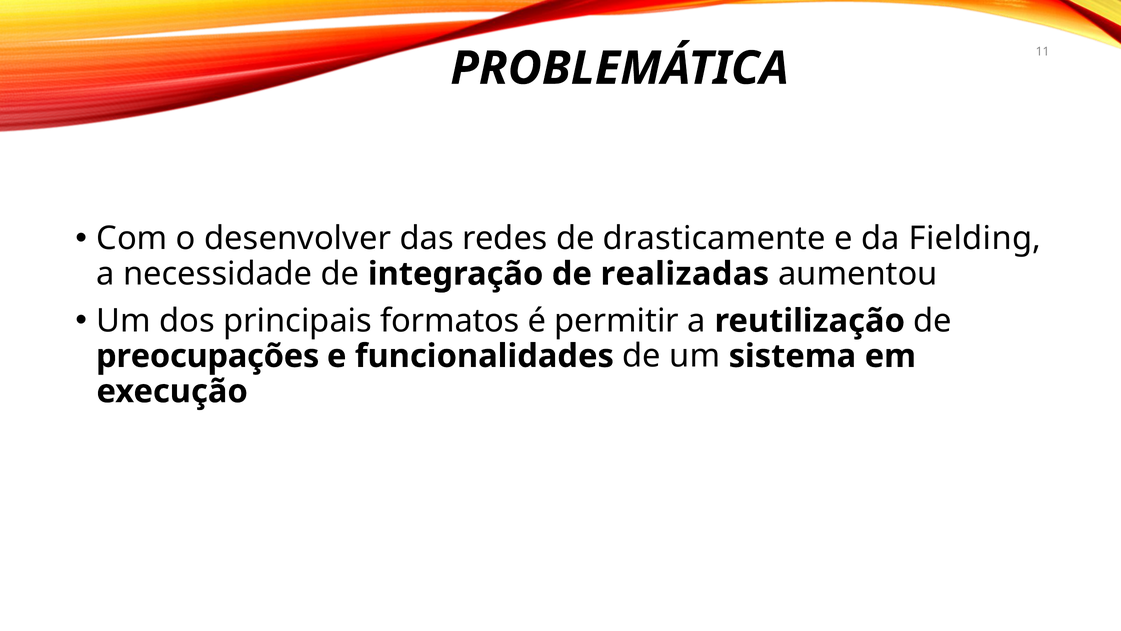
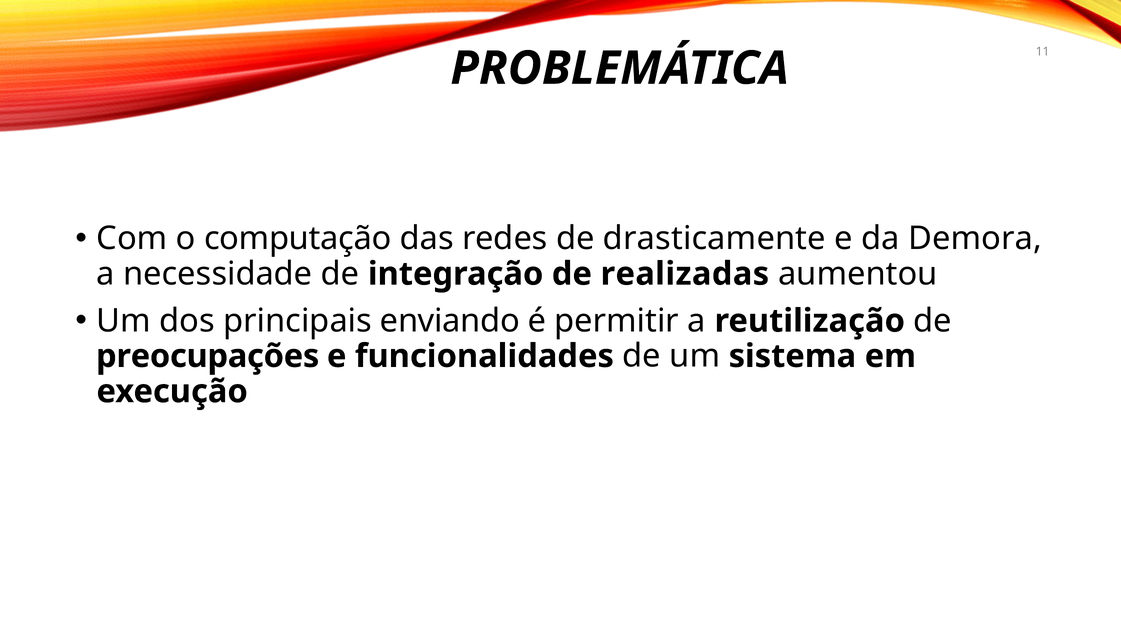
desenvolver: desenvolver -> computação
Fielding: Fielding -> Demora
formatos: formatos -> enviando
